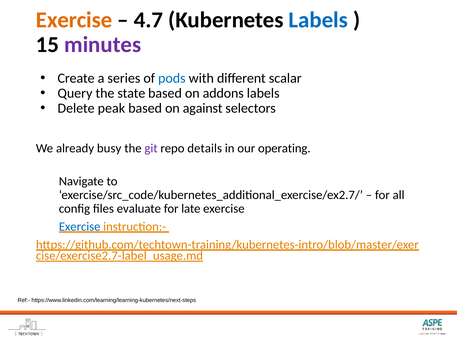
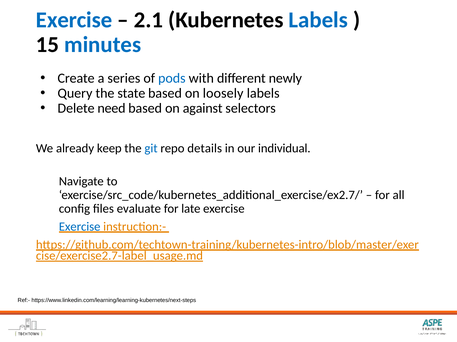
Exercise at (74, 20) colour: orange -> blue
4.7: 4.7 -> 2.1
minutes colour: purple -> blue
scalar: scalar -> newly
addons: addons -> loosely
peak: peak -> need
busy: busy -> keep
git colour: purple -> blue
operating: operating -> individual
